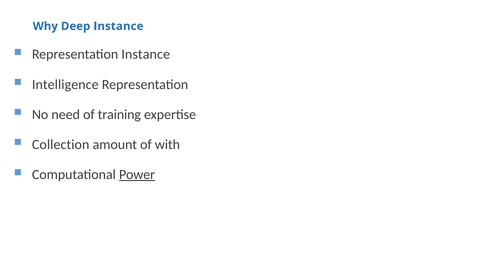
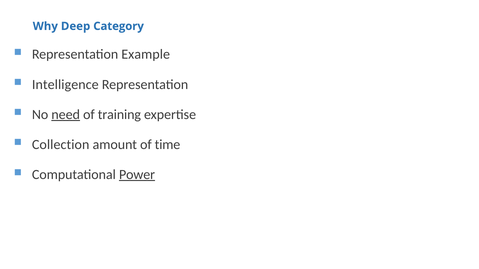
Deep Instance: Instance -> Category
Representation Instance: Instance -> Example
need underline: none -> present
with: with -> time
